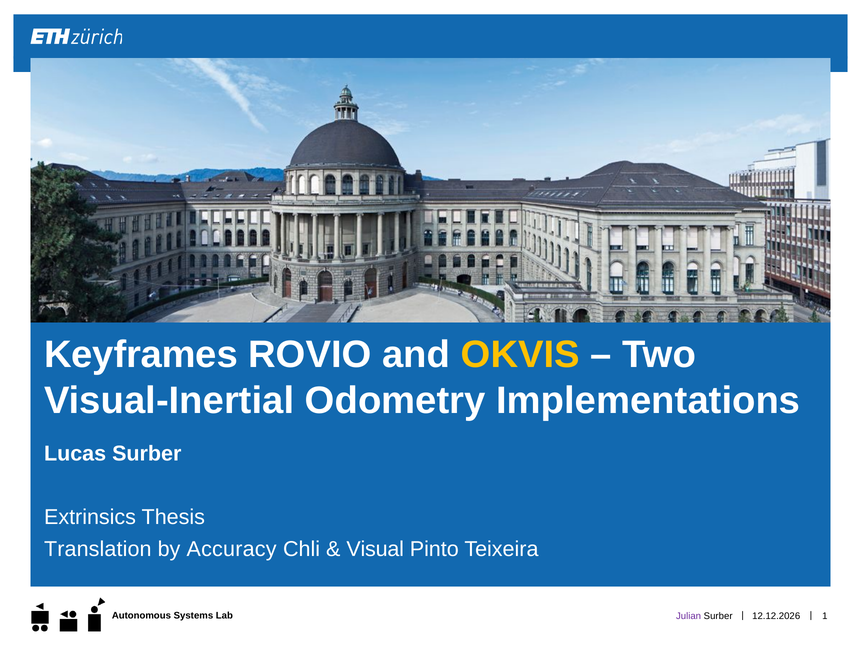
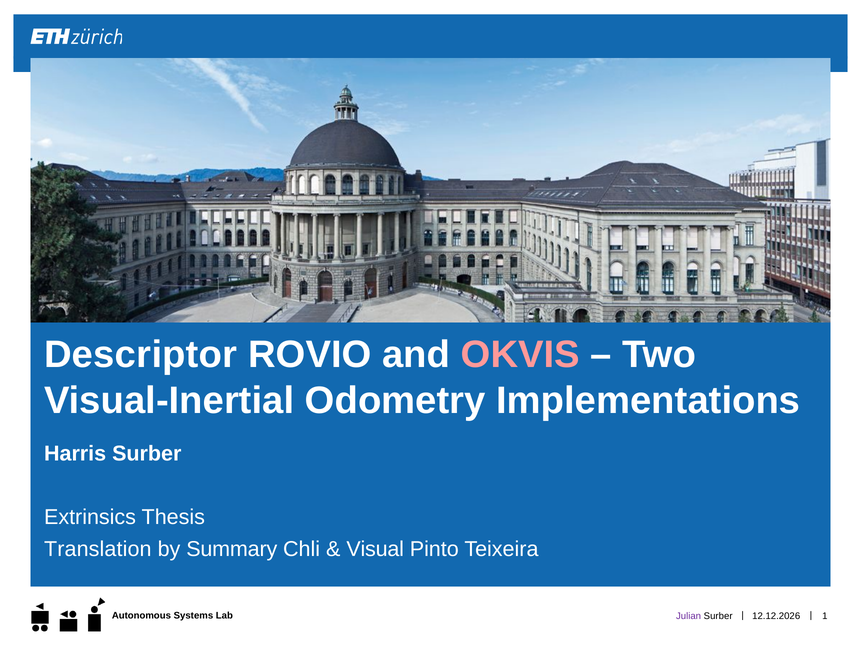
Keyframes: Keyframes -> Descriptor
OKVIS colour: yellow -> pink
Lucas: Lucas -> Harris
Accuracy: Accuracy -> Summary
